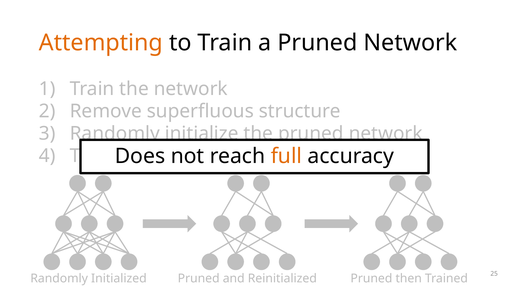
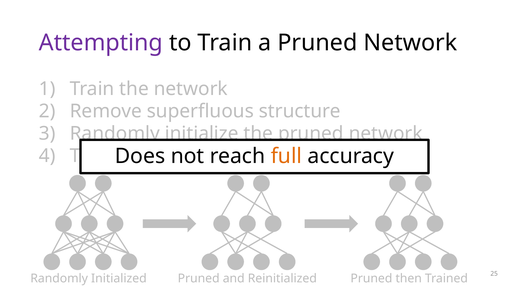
Attempting colour: orange -> purple
